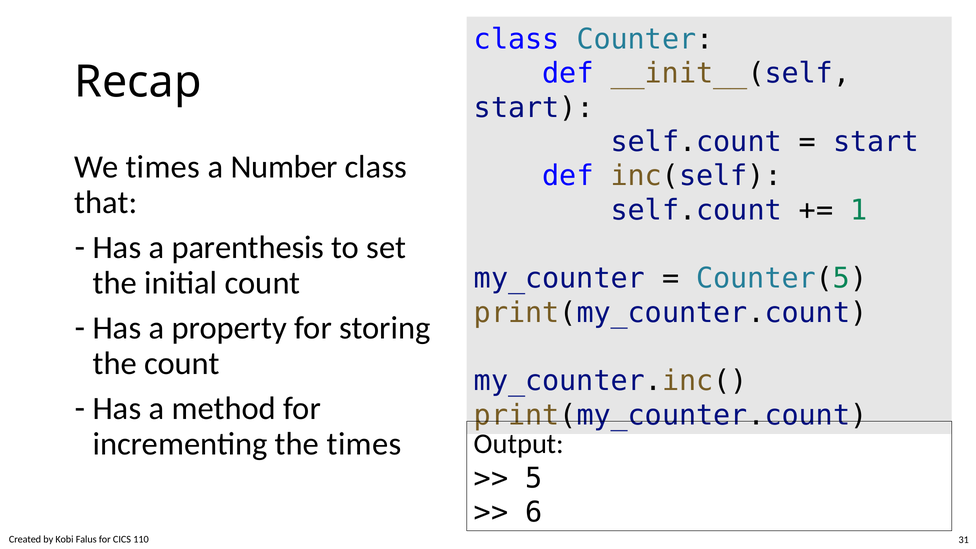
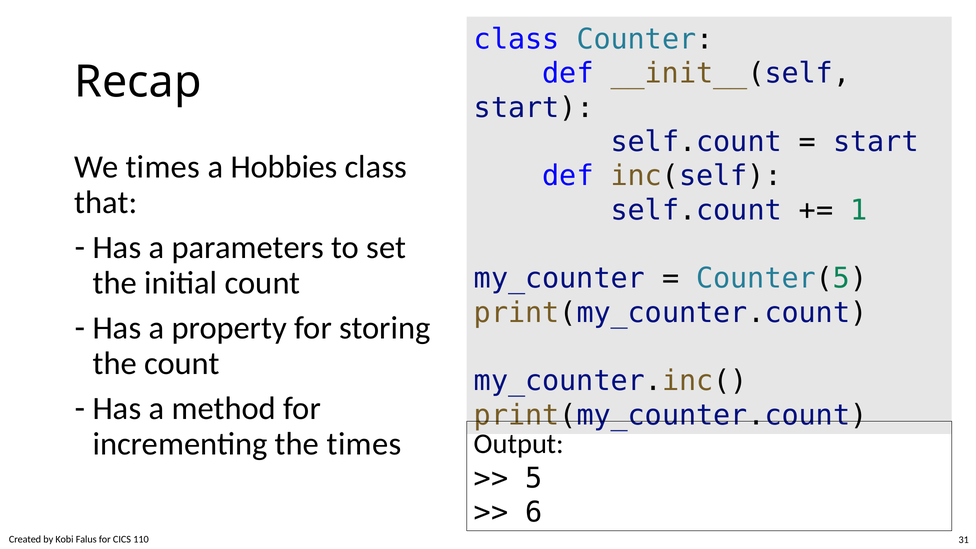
Number: Number -> Hobbies
parenthesis: parenthesis -> parameters
